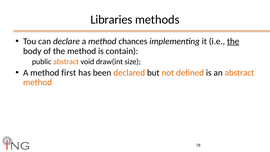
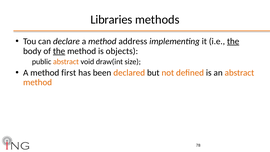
chances: chances -> address
the at (59, 51) underline: none -> present
contain: contain -> objects
